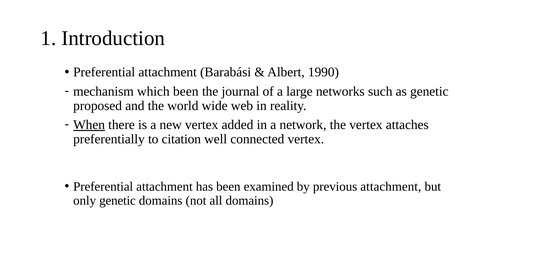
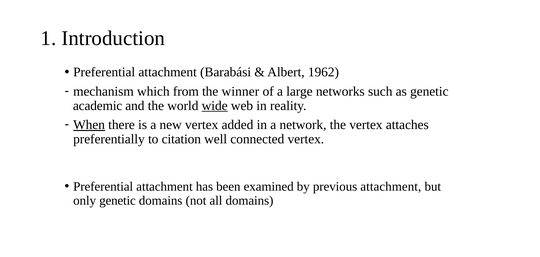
1990: 1990 -> 1962
which been: been -> from
journal: journal -> winner
proposed: proposed -> academic
wide underline: none -> present
